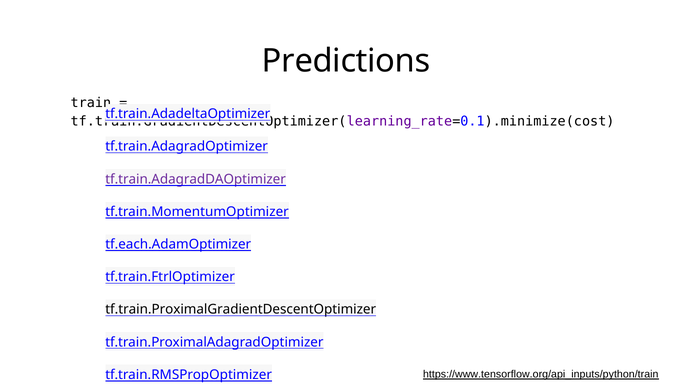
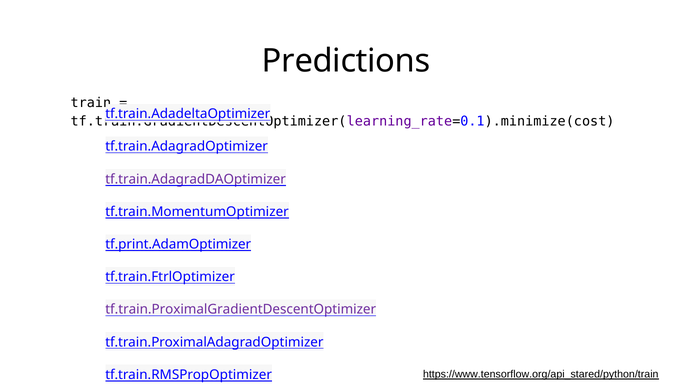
tf.each.AdamOptimizer: tf.each.AdamOptimizer -> tf.print.AdamOptimizer
tf.train.ProximalGradientDescentOptimizer colour: black -> purple
https://www.tensorflow.org/api_inputs/python/train: https://www.tensorflow.org/api_inputs/python/train -> https://www.tensorflow.org/api_stared/python/train
